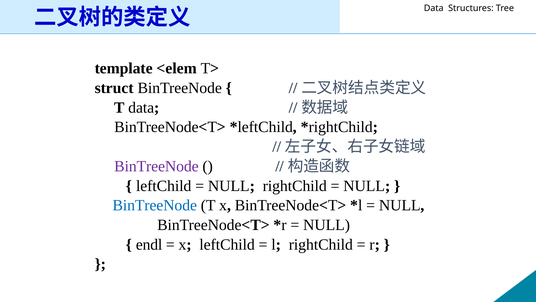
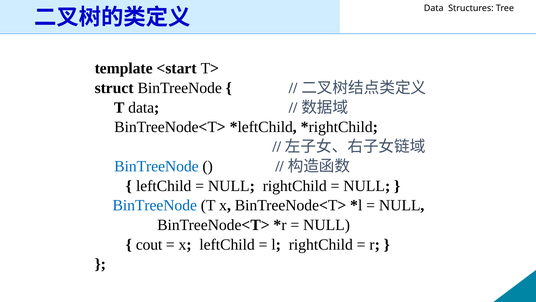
<elem: <elem -> <start
BinTreeNode at (156, 166) colour: purple -> blue
endl: endl -> cout
